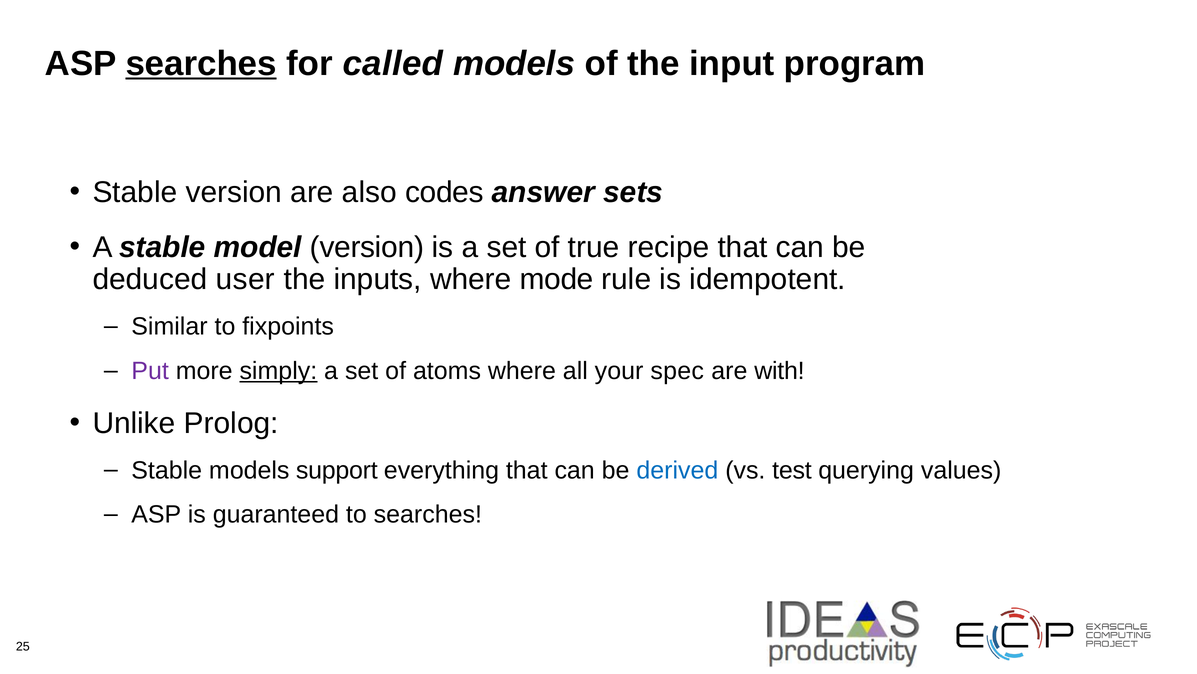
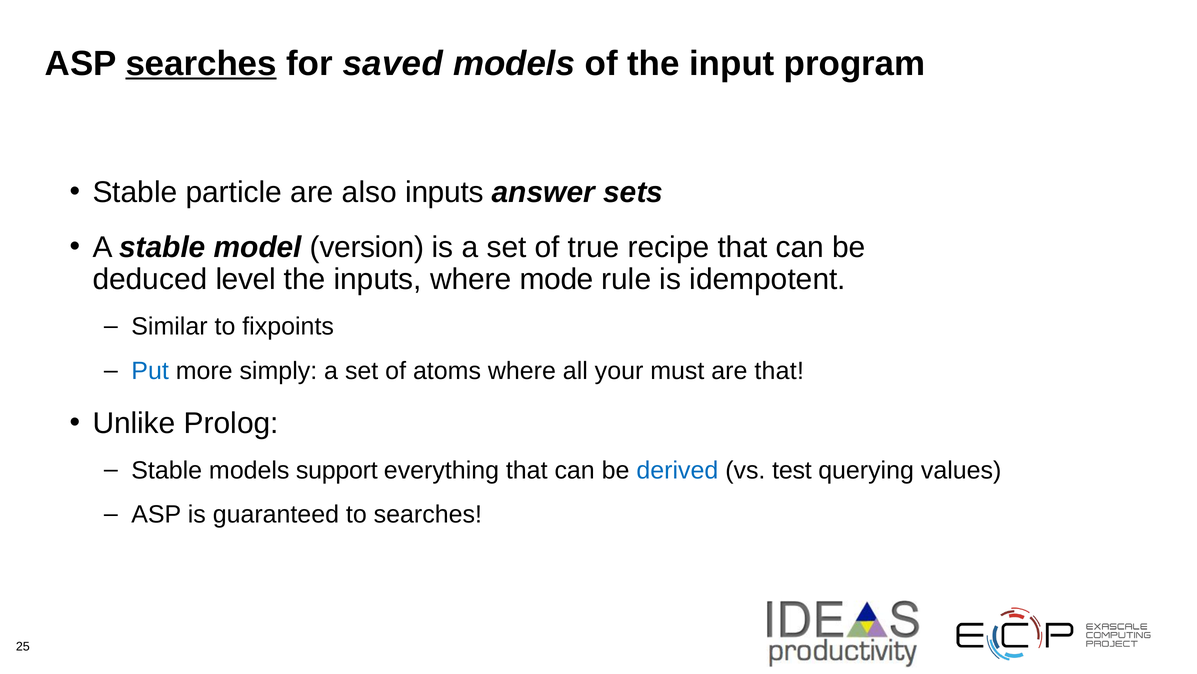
called: called -> saved
Stable version: version -> particle
also codes: codes -> inputs
user: user -> level
Put colour: purple -> blue
simply underline: present -> none
spec: spec -> must
are with: with -> that
